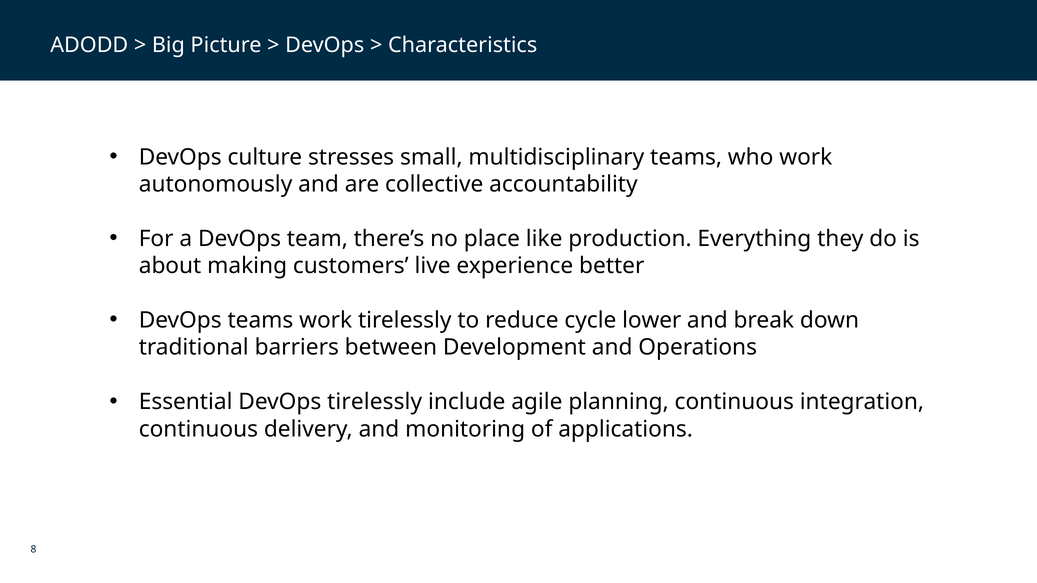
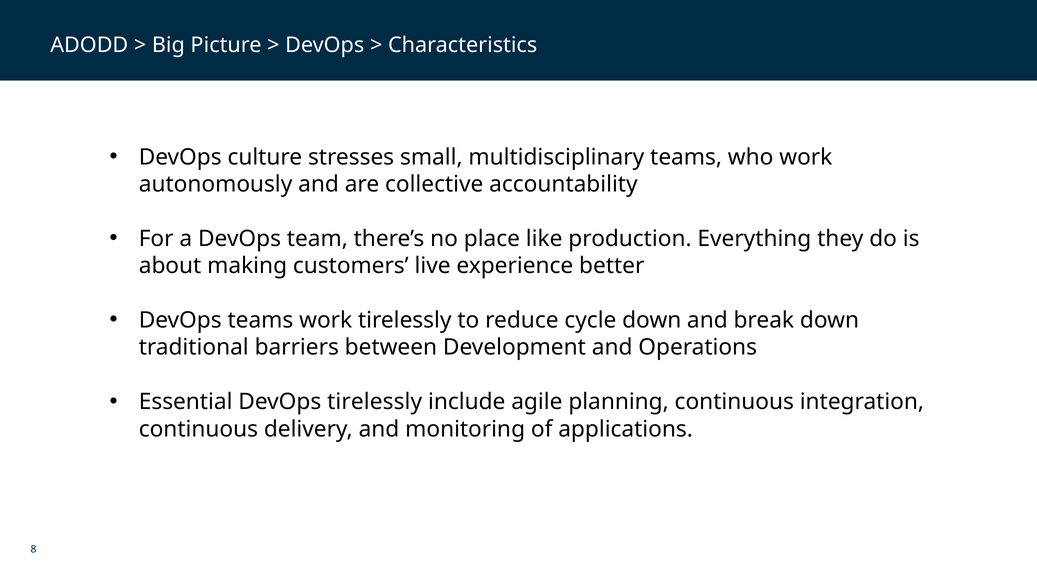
cycle lower: lower -> down
